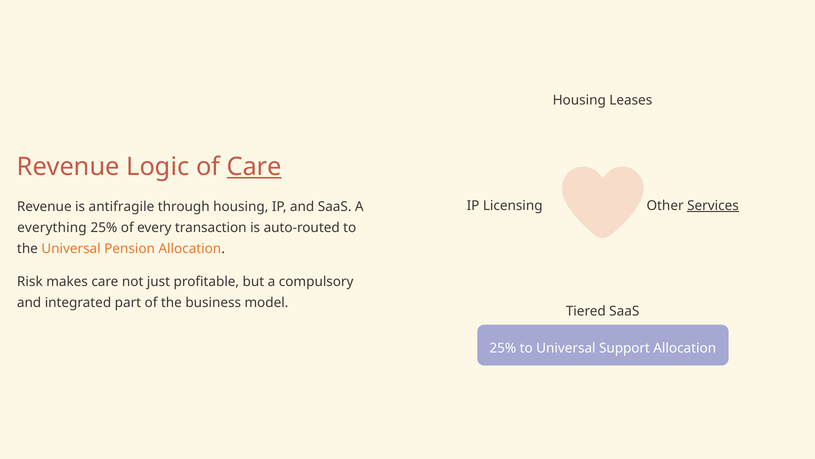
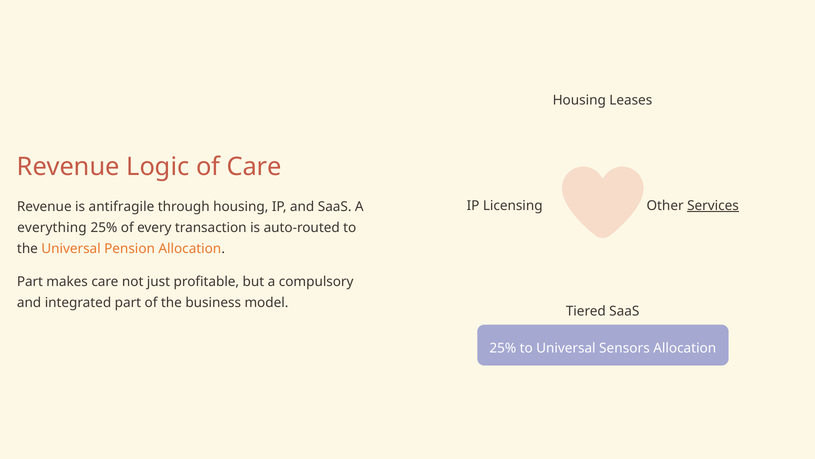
Care at (254, 166) underline: present -> none
Risk at (30, 281): Risk -> Part
Support: Support -> Sensors
